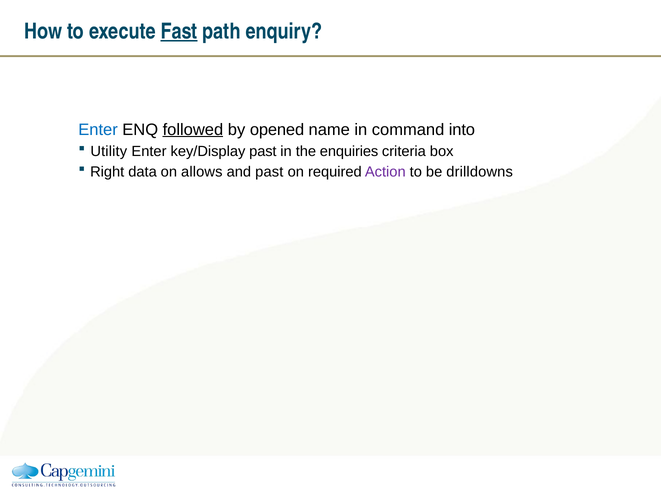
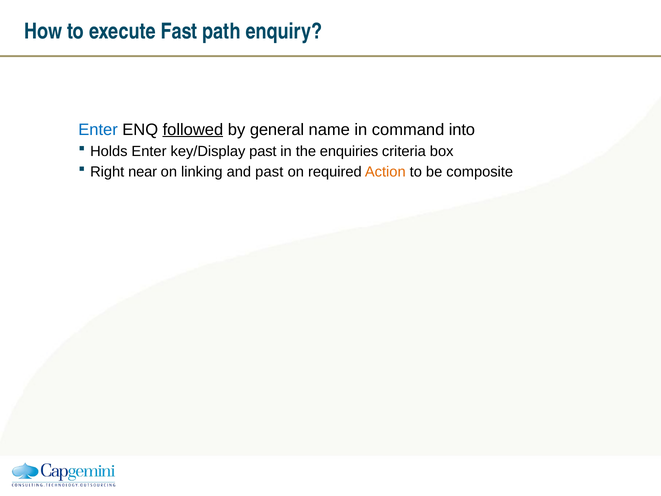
Fast underline: present -> none
opened: opened -> general
Utility: Utility -> Holds
data: data -> near
allows: allows -> linking
Action colour: purple -> orange
drilldowns: drilldowns -> composite
